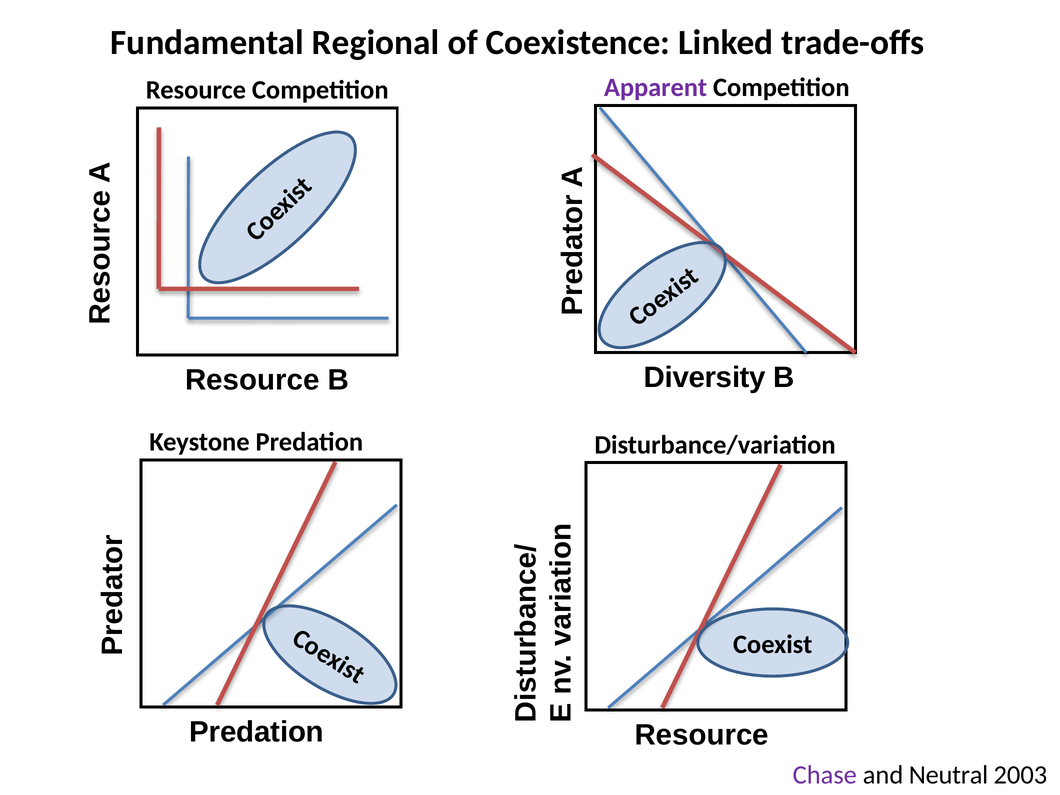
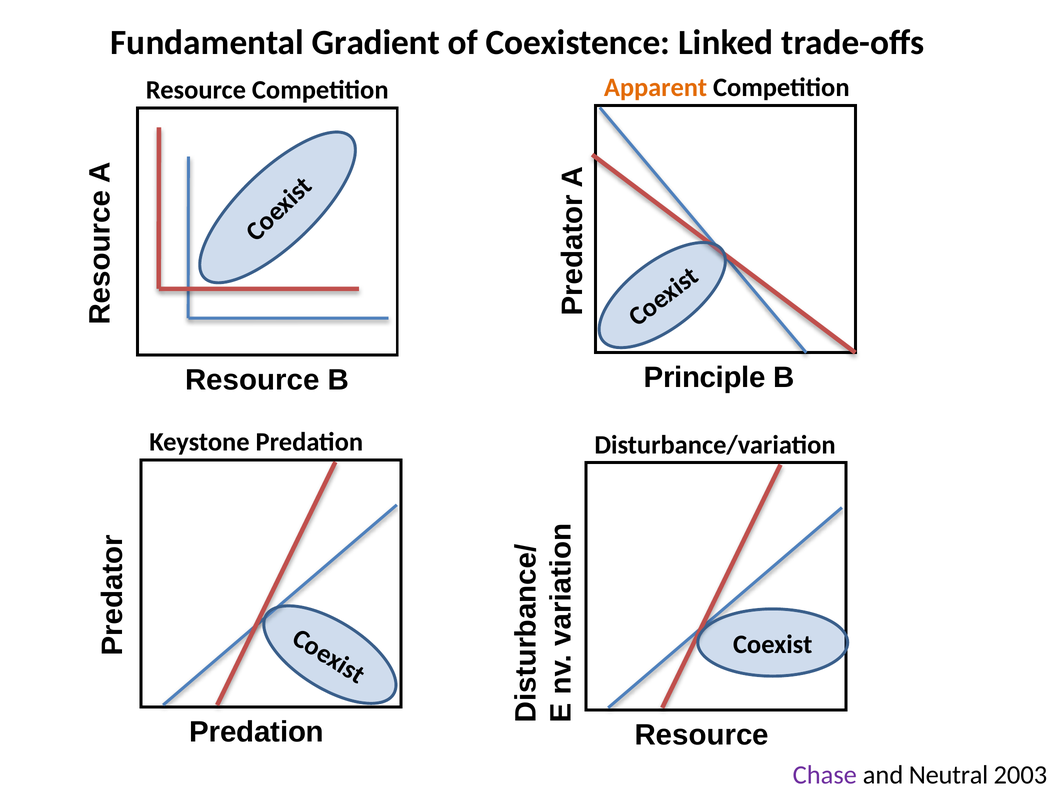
Regional: Regional -> Gradient
Apparent colour: purple -> orange
Diversity: Diversity -> Principle
